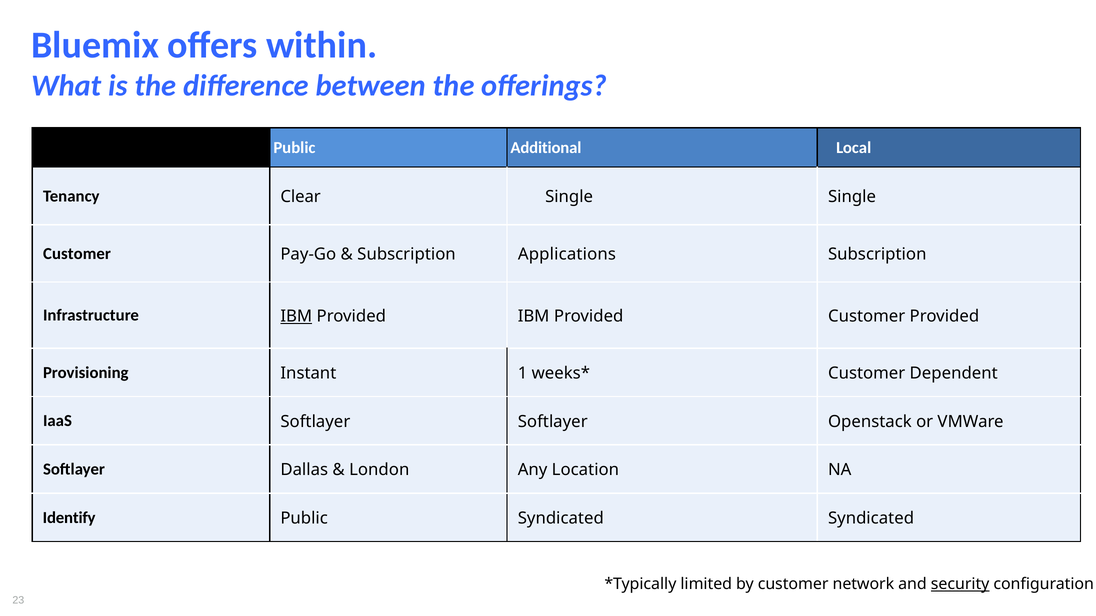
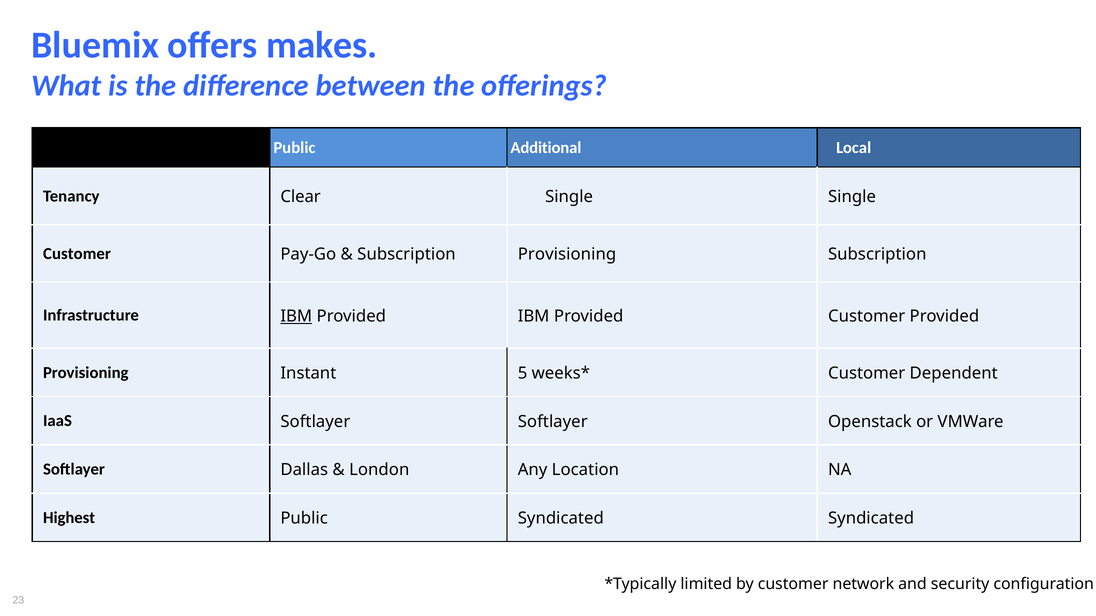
within: within -> makes
Subscription Applications: Applications -> Provisioning
1: 1 -> 5
Identify: Identify -> Highest
security underline: present -> none
